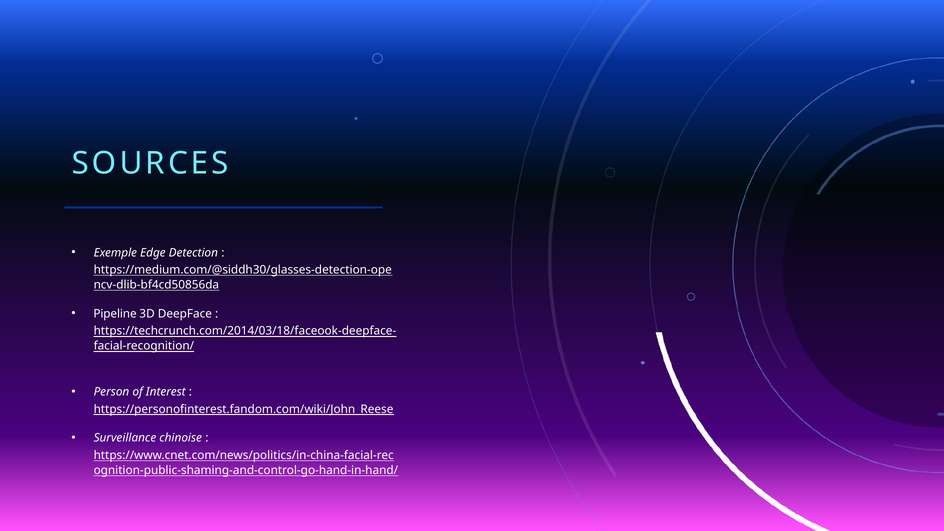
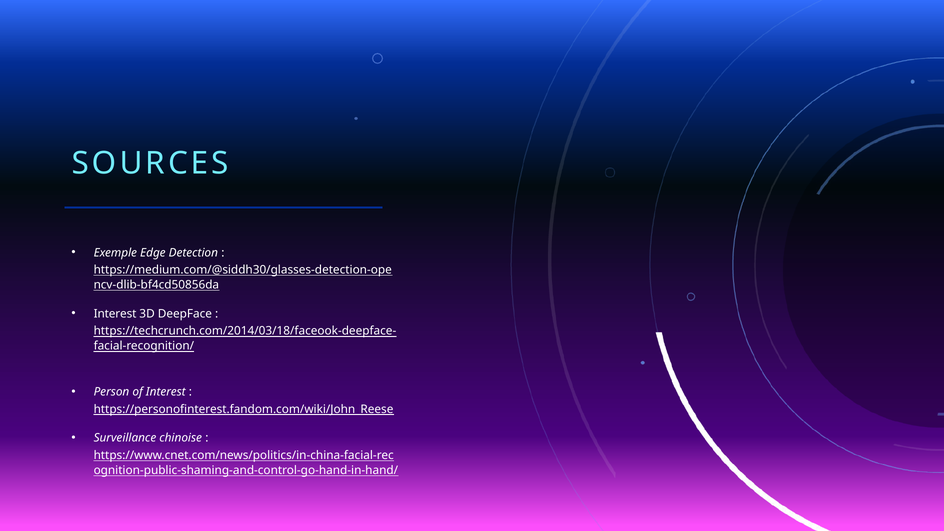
Pipeline at (115, 314): Pipeline -> Interest
